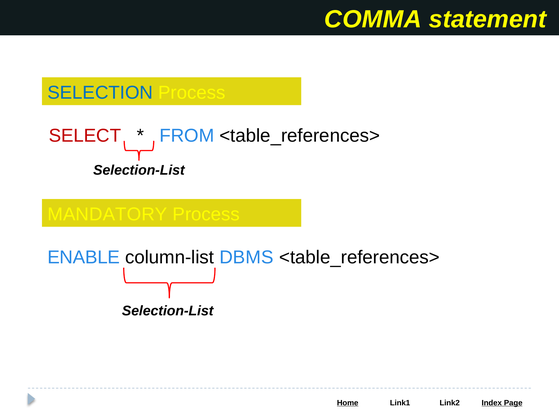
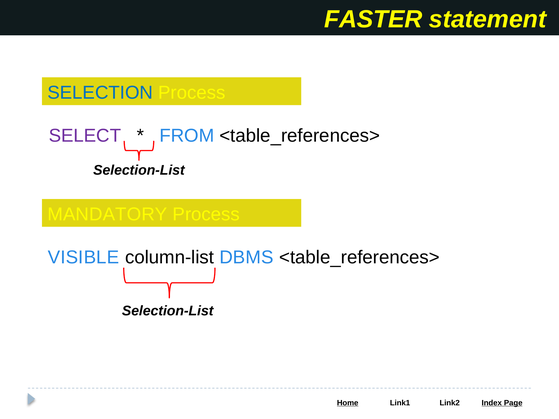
COMMA: COMMA -> FASTER
SELECT colour: red -> purple
ENABLE: ENABLE -> VISIBLE
